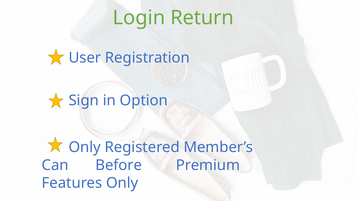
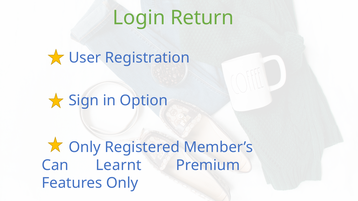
Before: Before -> Learnt
